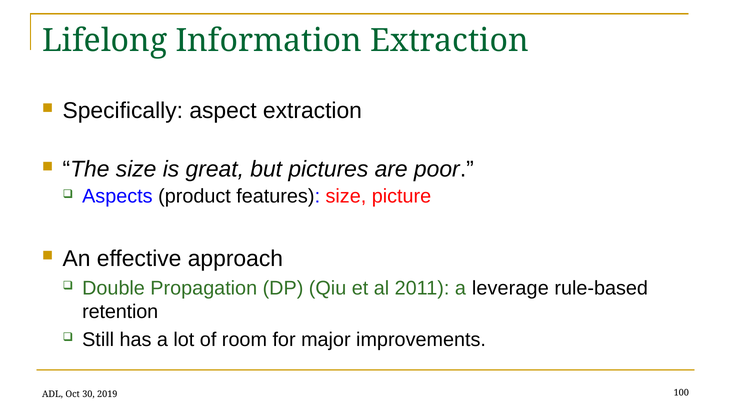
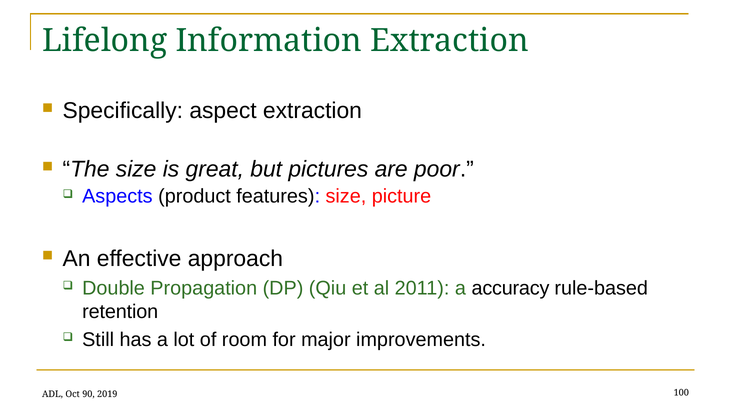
leverage: leverage -> accuracy
30: 30 -> 90
